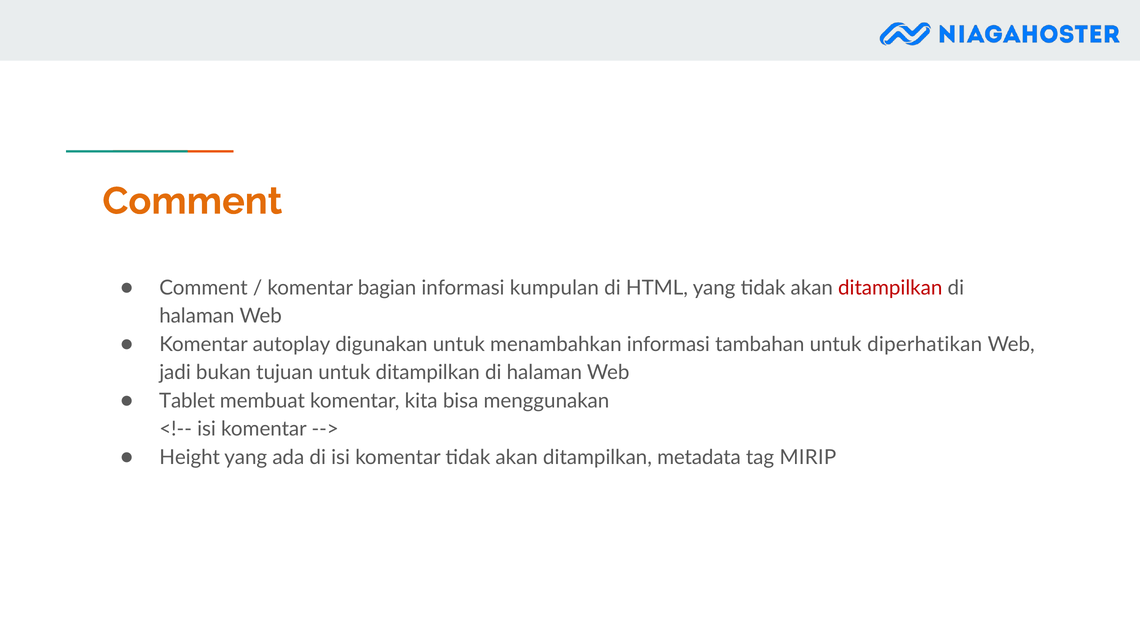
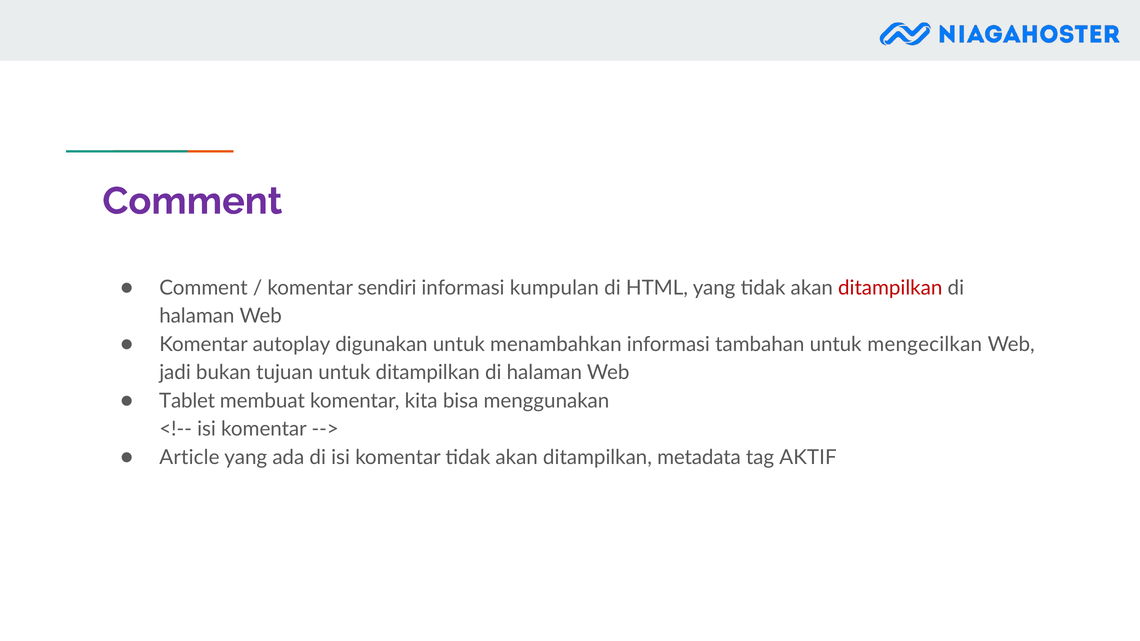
Comment at (192, 201) colour: orange -> purple
bagian: bagian -> sendiri
diperhatikan: diperhatikan -> mengecilkan
Height: Height -> Article
MIRIP: MIRIP -> AKTIF
